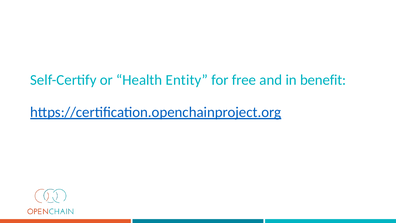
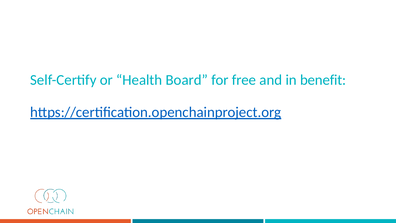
Entity: Entity -> Board
